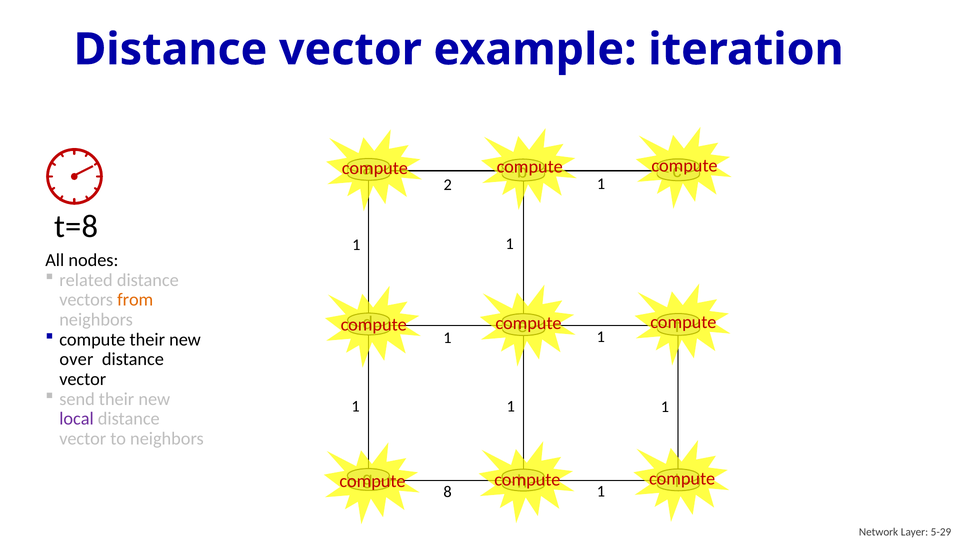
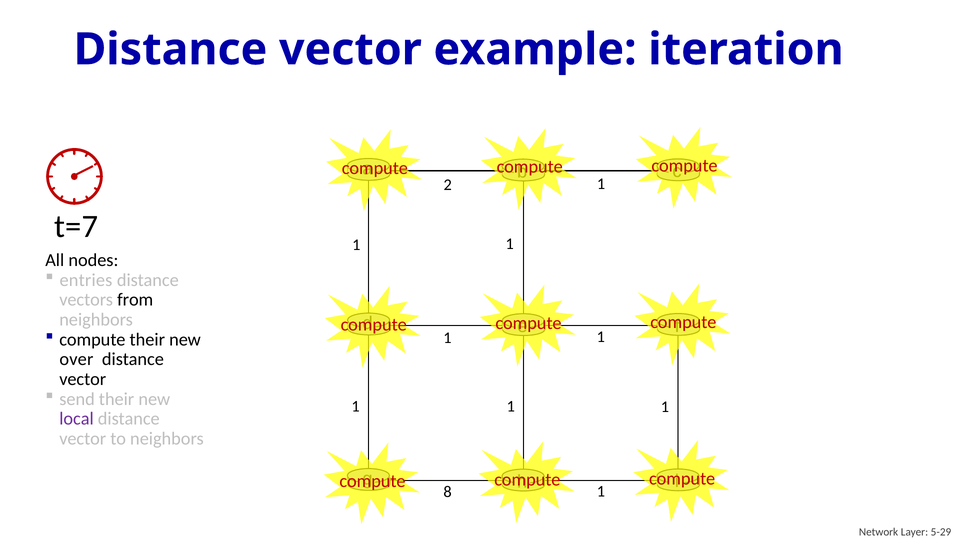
t=8: t=8 -> t=7
related: related -> entries
from colour: orange -> black
